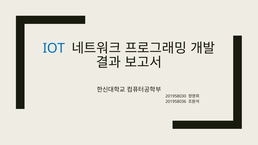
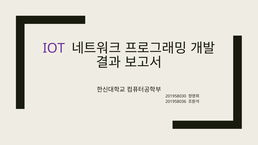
IOT colour: blue -> purple
